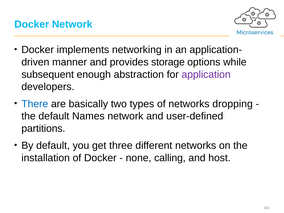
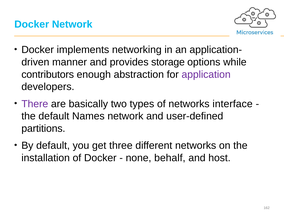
subsequent: subsequent -> contributors
There colour: blue -> purple
dropping: dropping -> interface
calling: calling -> behalf
